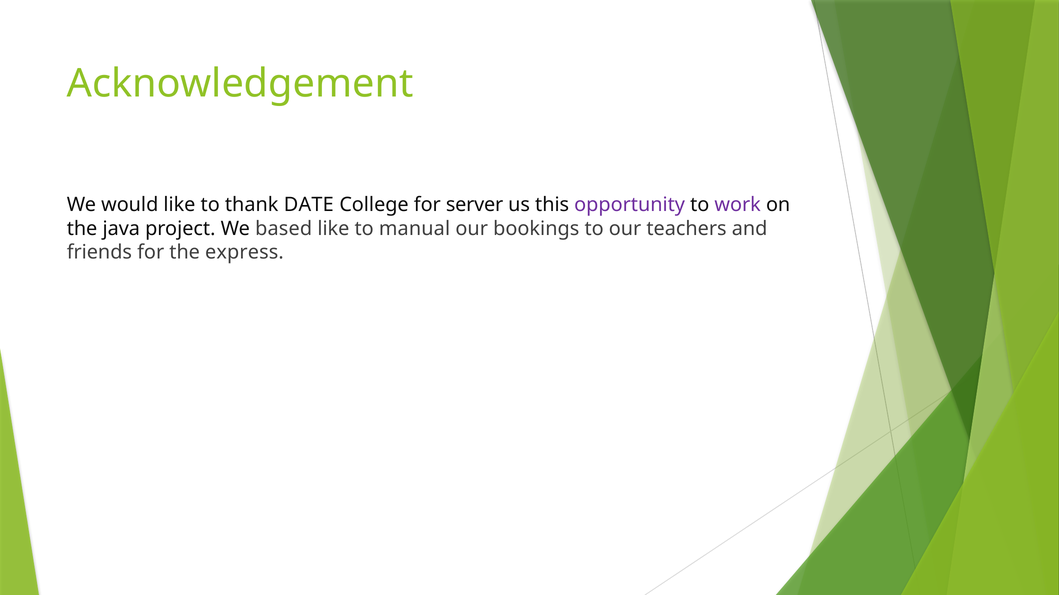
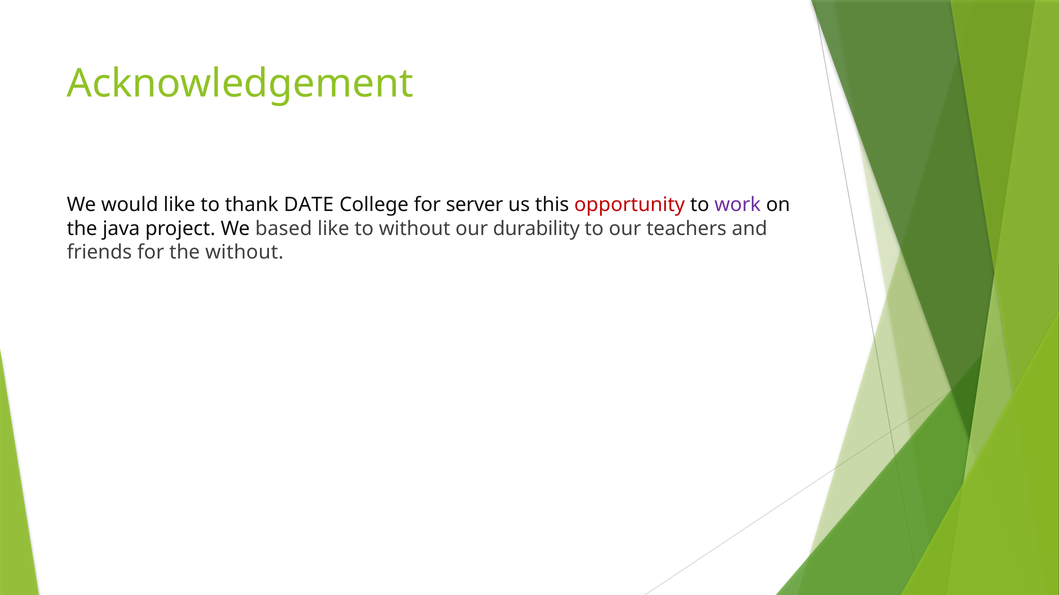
opportunity colour: purple -> red
to manual: manual -> without
bookings: bookings -> durability
the express: express -> without
